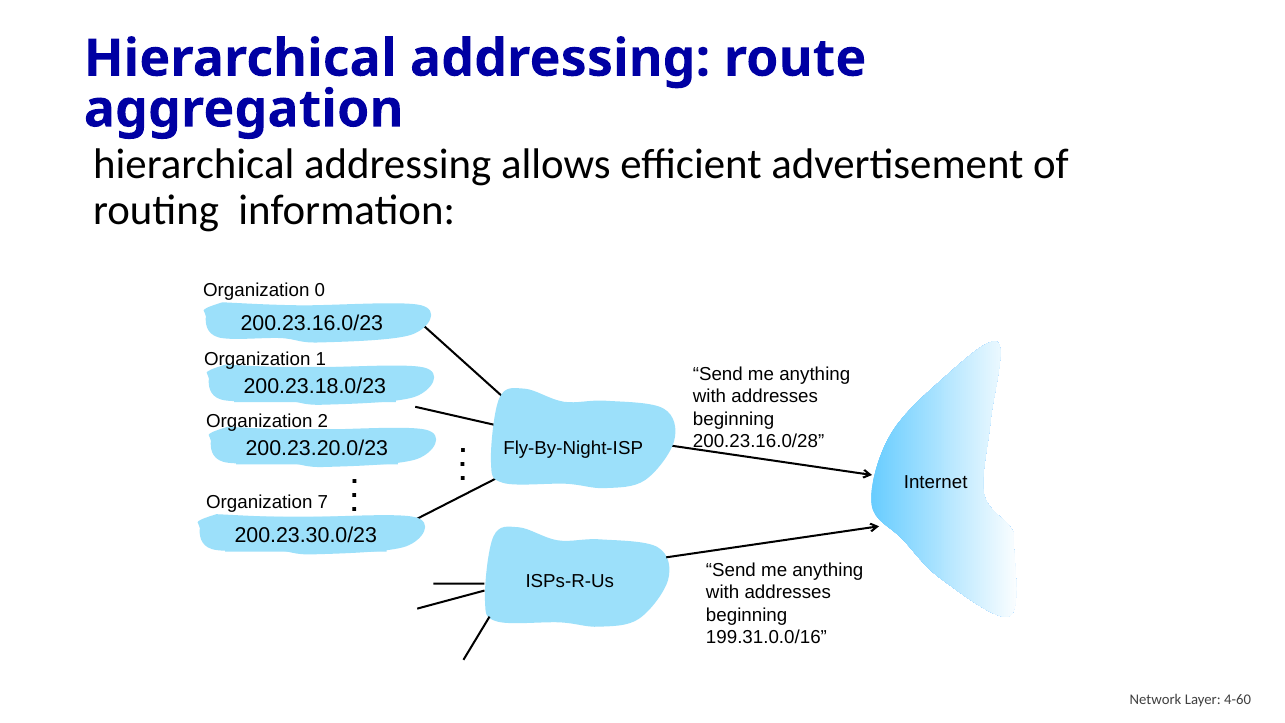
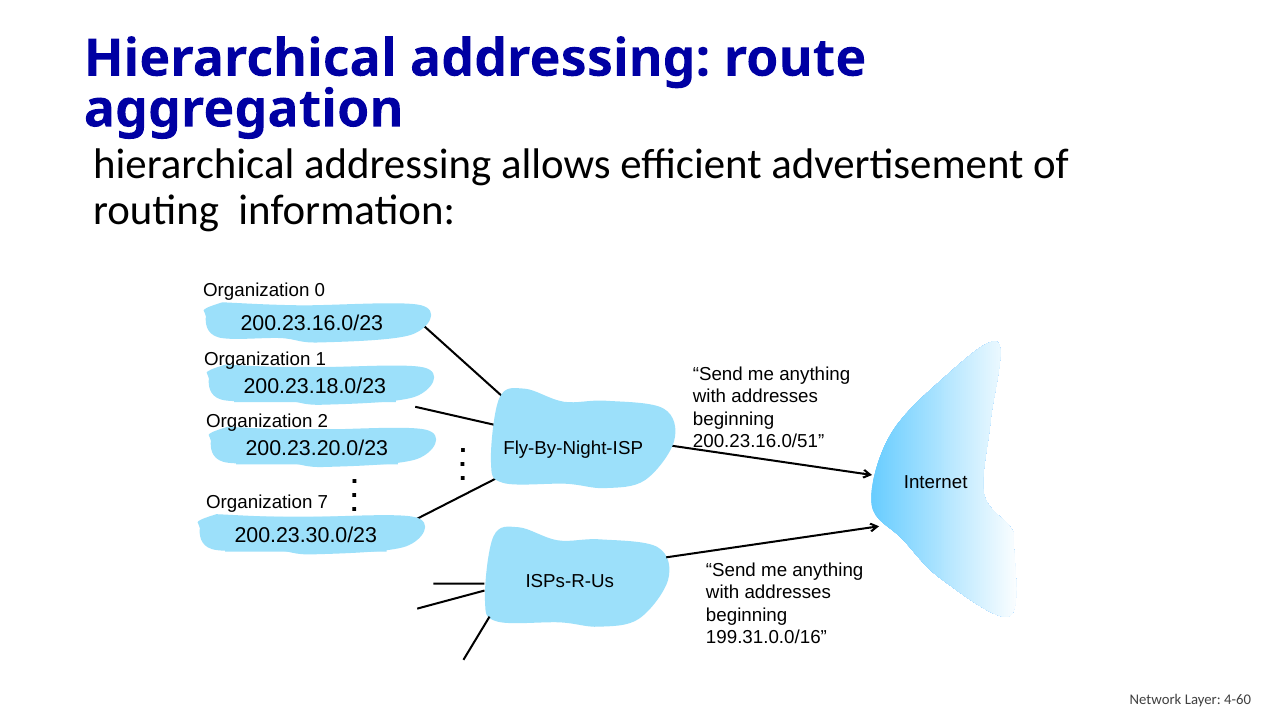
200.23.16.0/28: 200.23.16.0/28 -> 200.23.16.0/51
